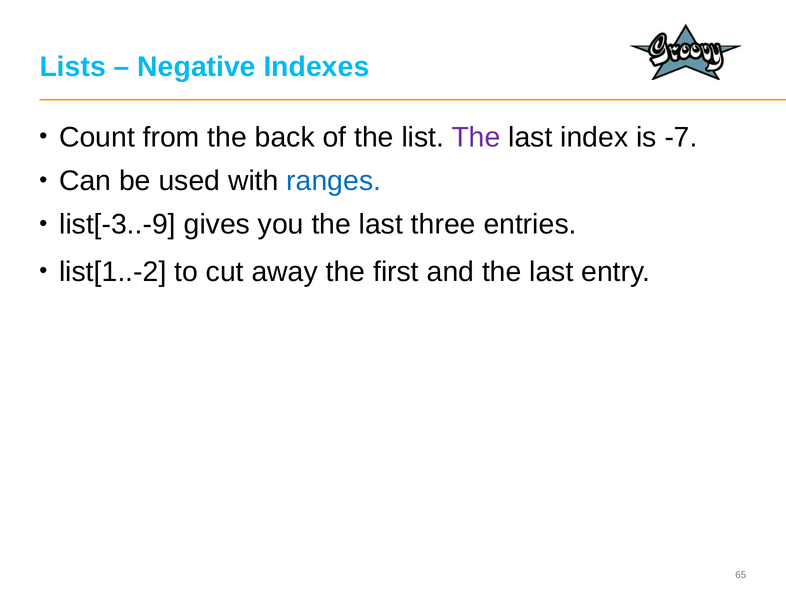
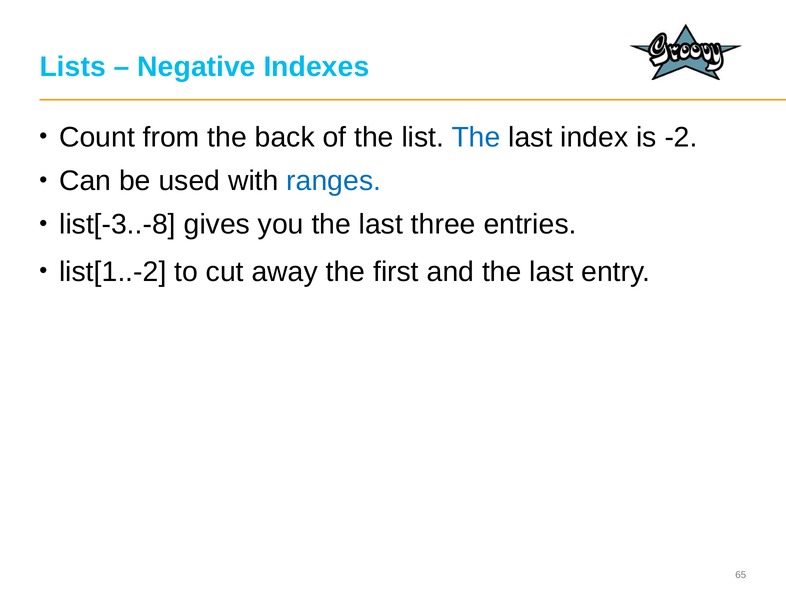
The at (476, 138) colour: purple -> blue
-7: -7 -> -2
list[-3..-9: list[-3..-9 -> list[-3..-8
